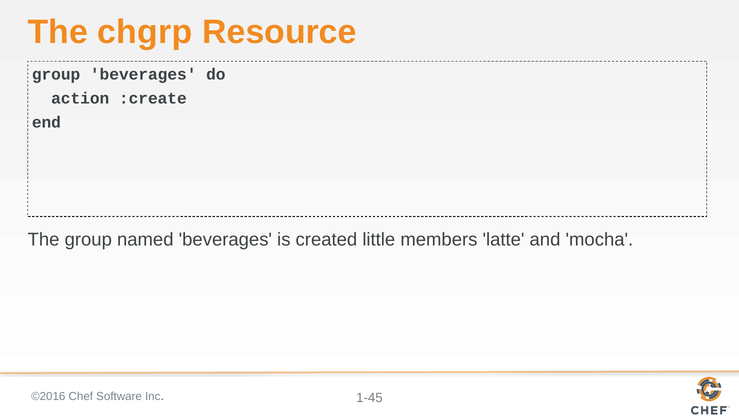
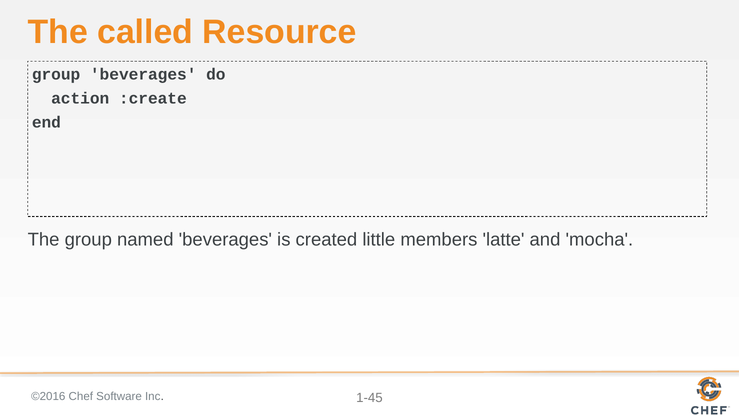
chgrp: chgrp -> called
